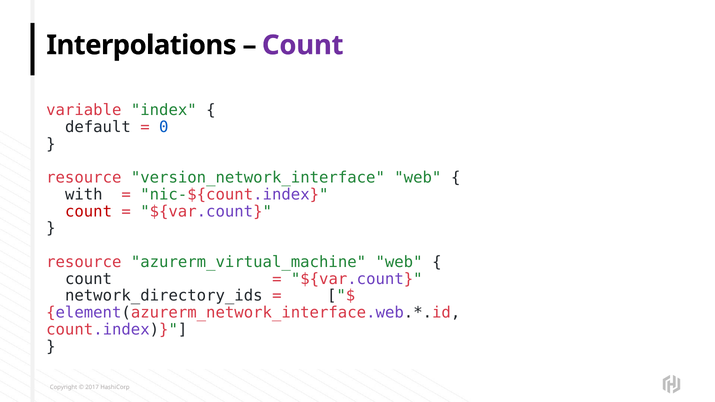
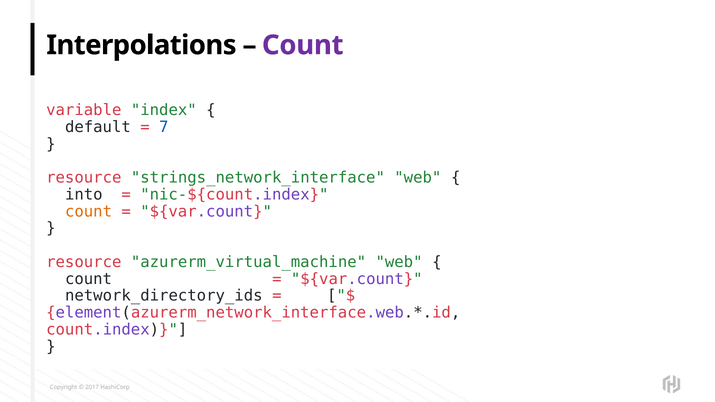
0: 0 -> 7
version_network_interface: version_network_interface -> strings_network_interface
with: with -> into
count at (89, 211) colour: red -> orange
